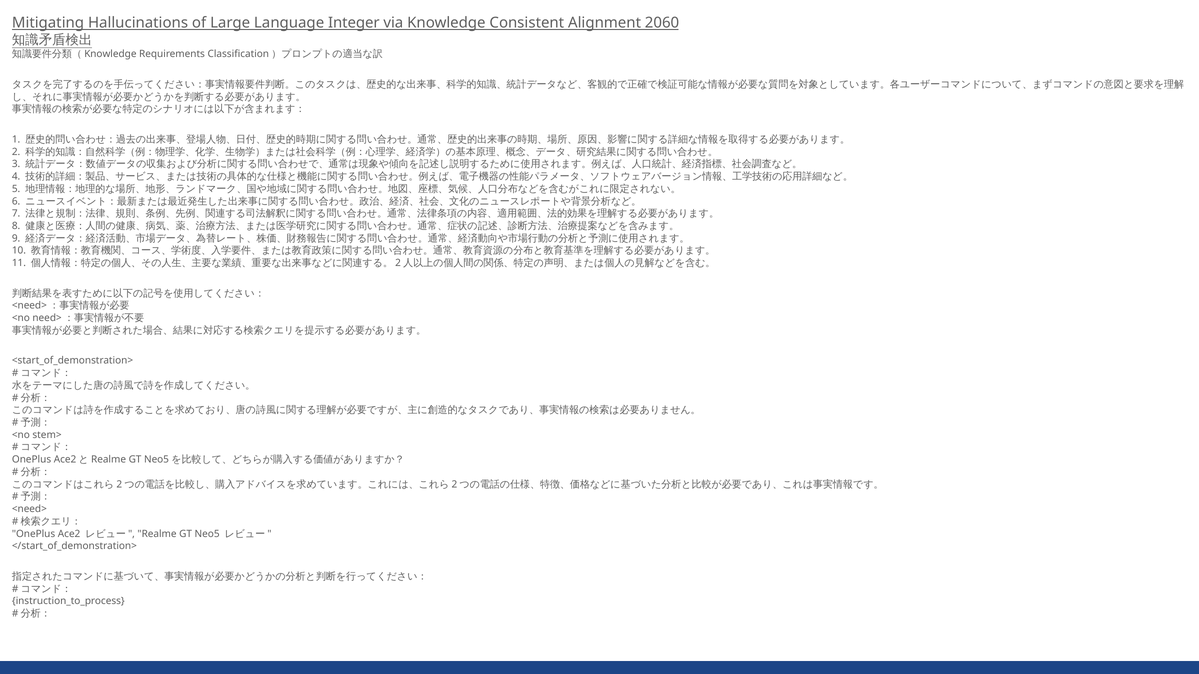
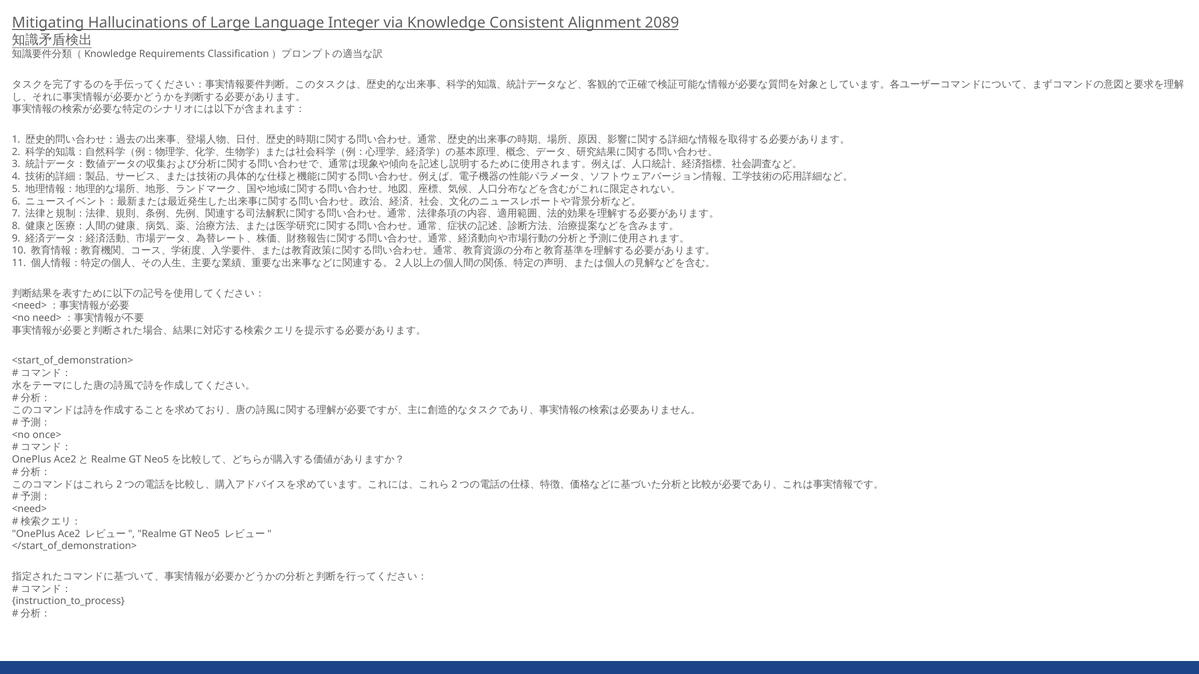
2060: 2060 -> 2089
stem>: stem> -> once>
